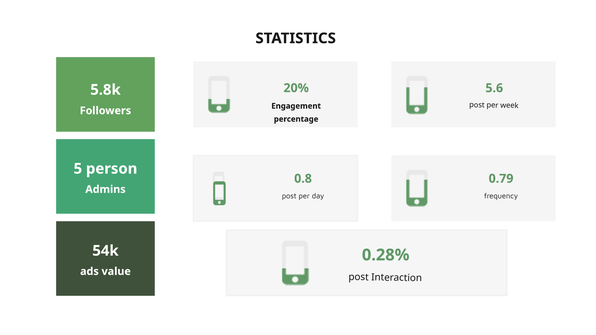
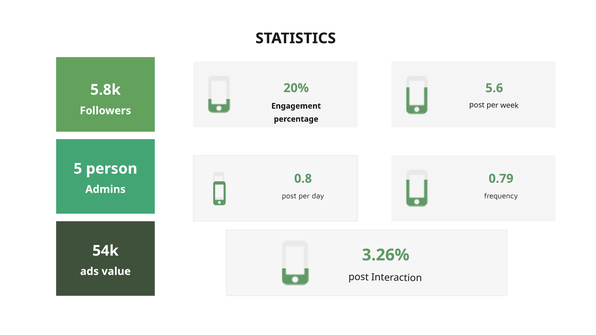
0.28%: 0.28% -> 3.26%
